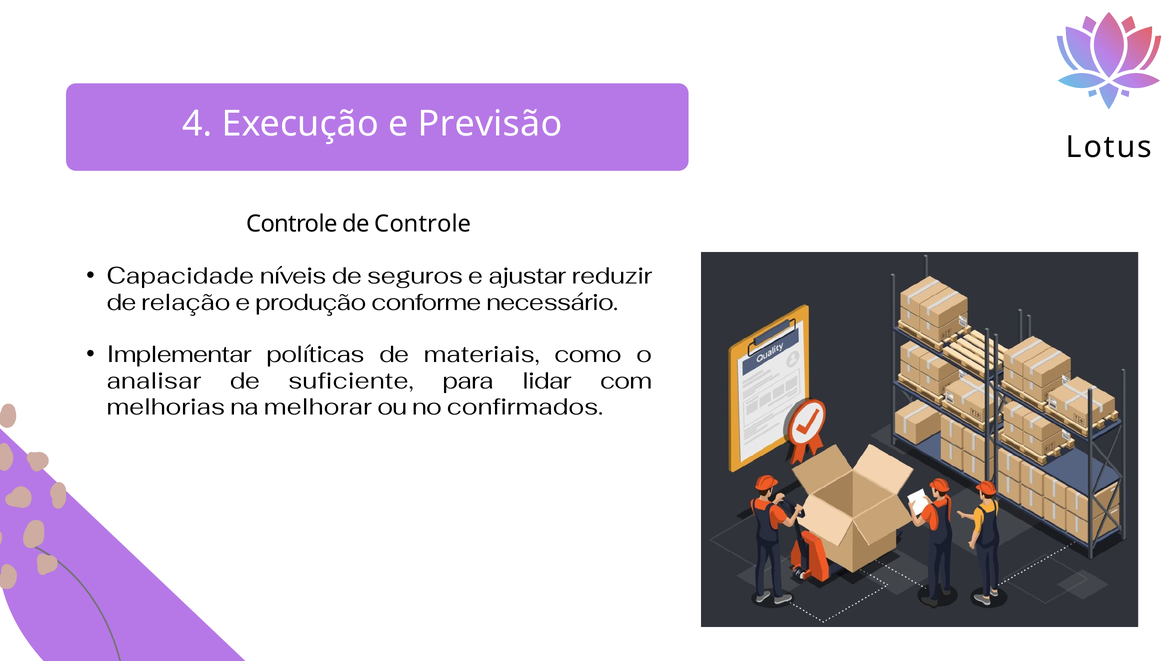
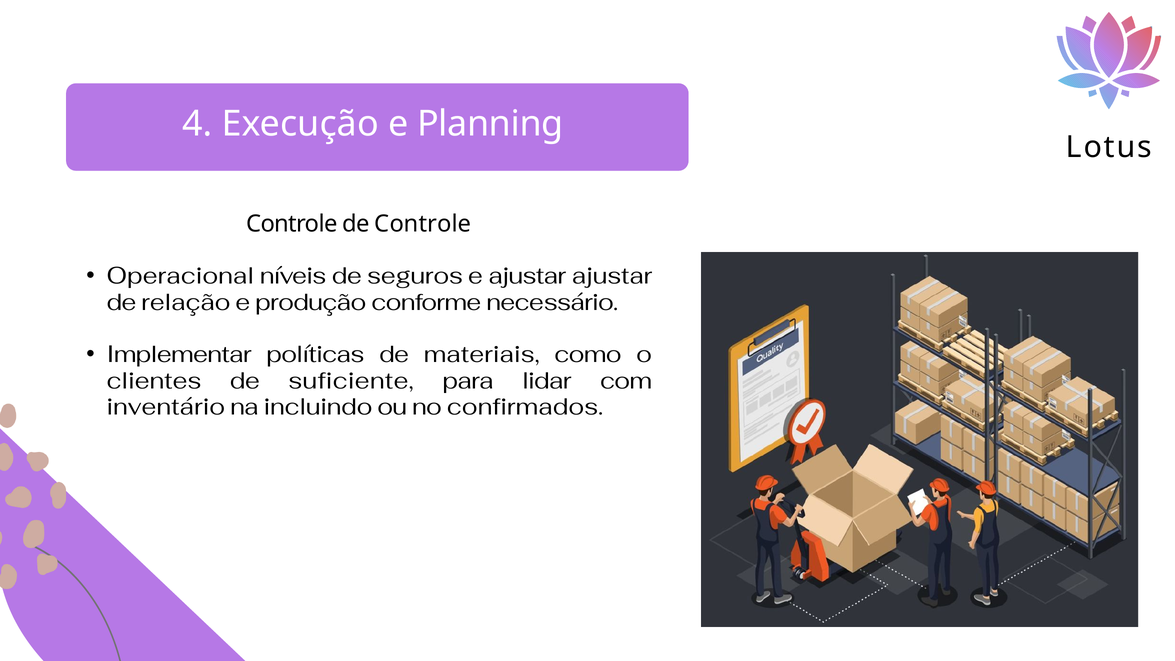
Previsão: Previsão -> Planning
Capacidade: Capacidade -> Operacional
ajustar reduzir: reduzir -> ajustar
analisar: analisar -> clientes
melhorias: melhorias -> inventário
melhorar: melhorar -> incluindo
